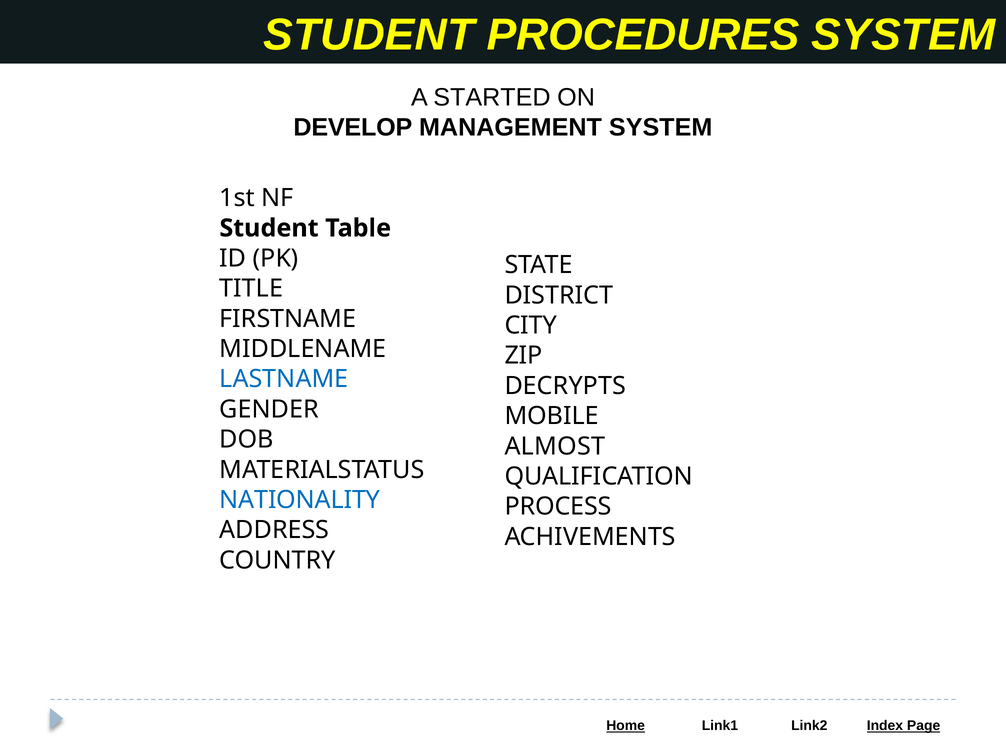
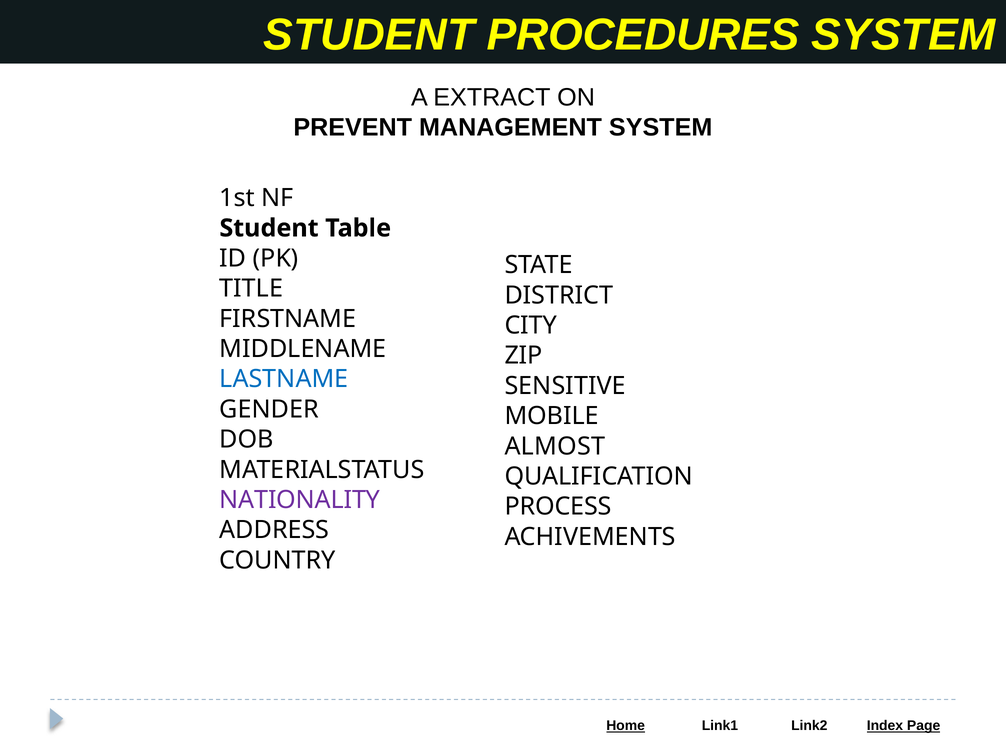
STARTED: STARTED -> EXTRACT
DEVELOP: DEVELOP -> PREVENT
DECRYPTS: DECRYPTS -> SENSITIVE
NATIONALITY colour: blue -> purple
